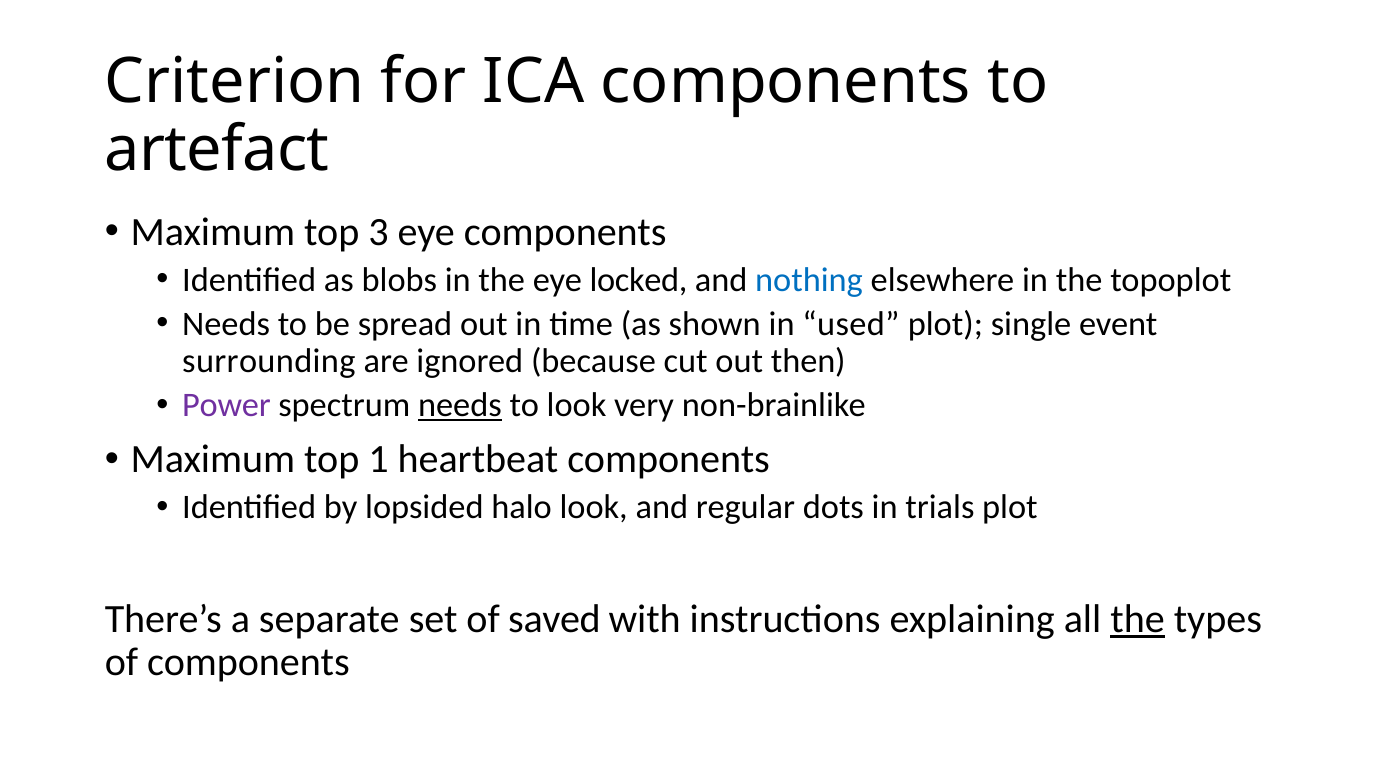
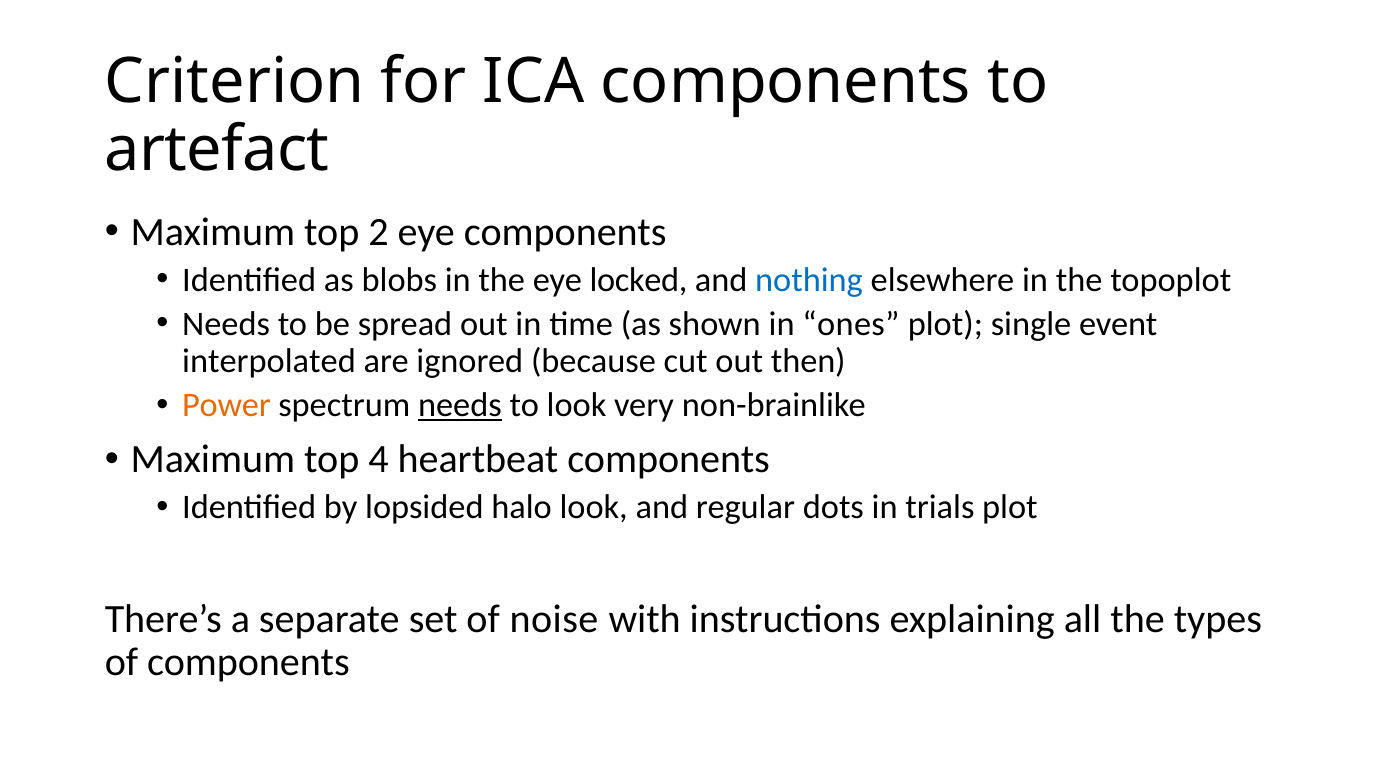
3: 3 -> 2
used: used -> ones
surrounding: surrounding -> interpolated
Power colour: purple -> orange
1: 1 -> 4
saved: saved -> noise
the at (1138, 620) underline: present -> none
